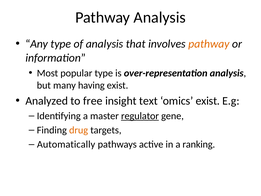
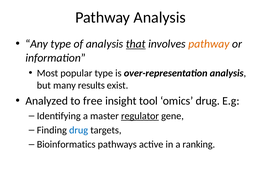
that underline: none -> present
having: having -> results
text: text -> tool
omics exist: exist -> drug
drug at (79, 130) colour: orange -> blue
Automatically: Automatically -> Bioinformatics
